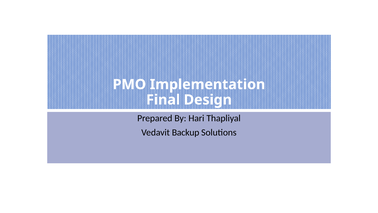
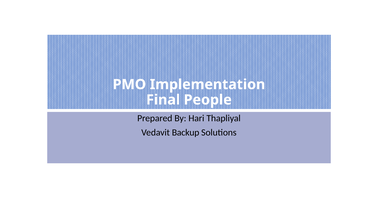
Design: Design -> People
